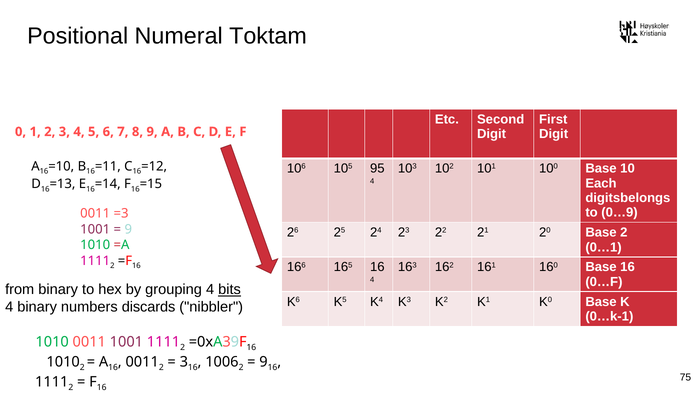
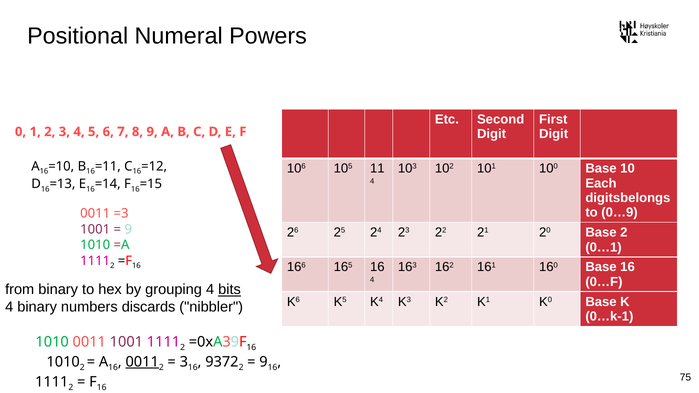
Toktam: Toktam -> Powers
95: 95 -> 11
0011 at (142, 362) underline: none -> present
1006: 1006 -> 9372
